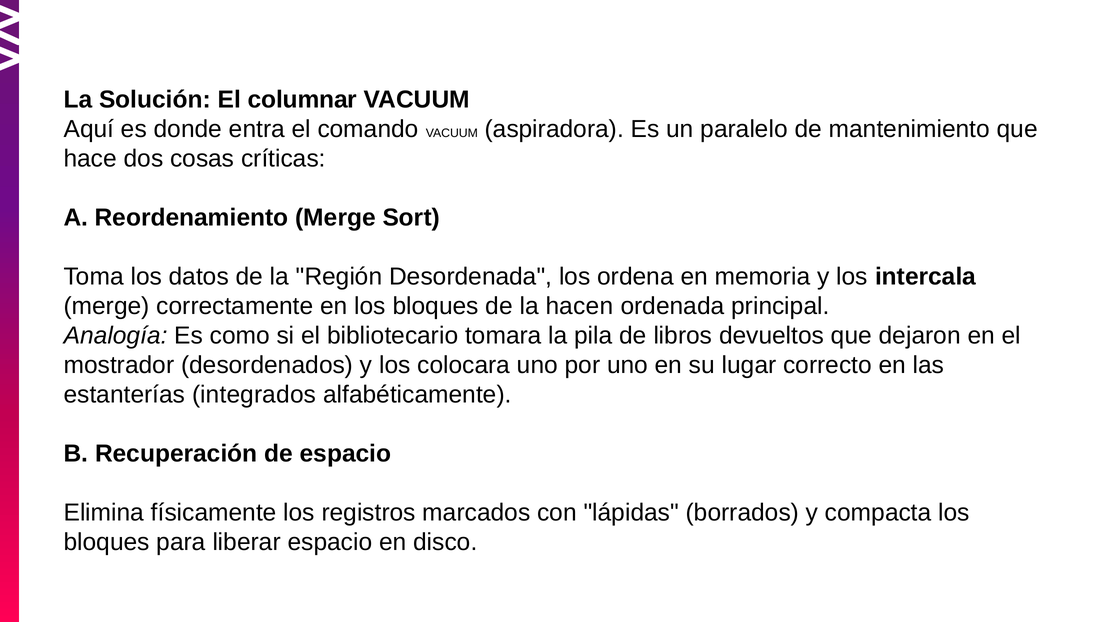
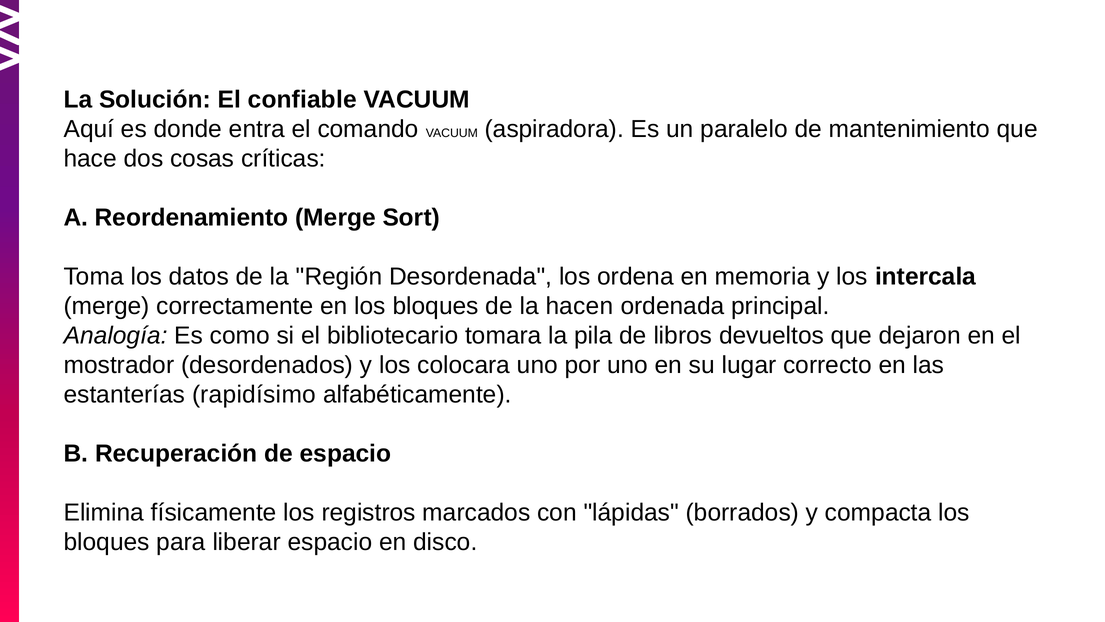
columnar: columnar -> confiable
integrados: integrados -> rapidísimo
